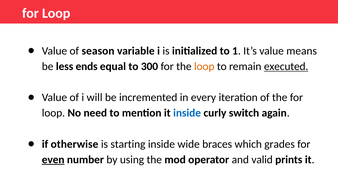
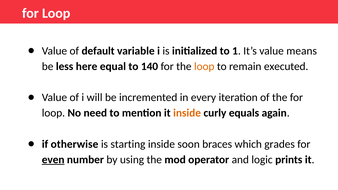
season: season -> default
ends: ends -> here
300: 300 -> 140
executed underline: present -> none
inside at (187, 113) colour: blue -> orange
switch: switch -> equals
wide: wide -> soon
valid: valid -> logic
